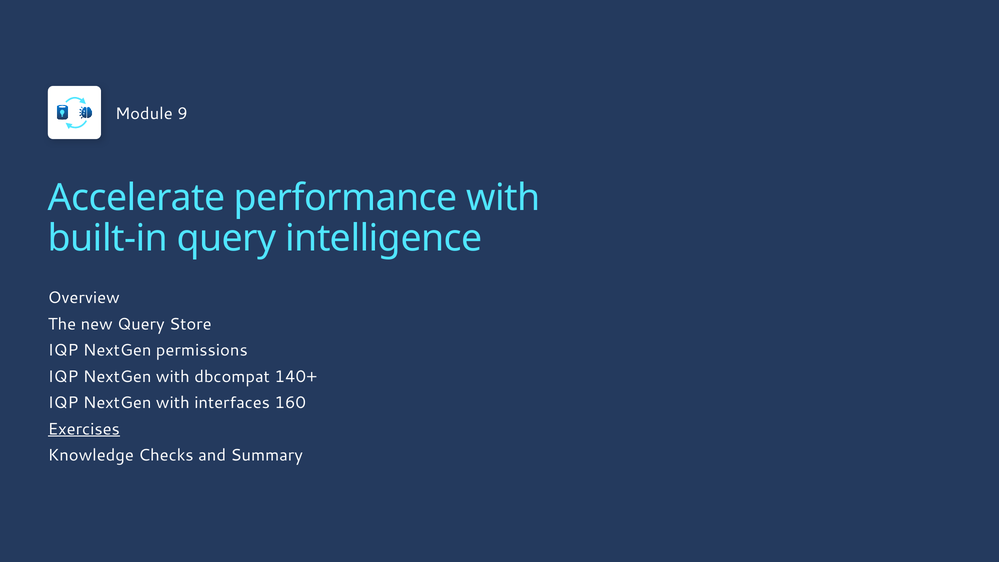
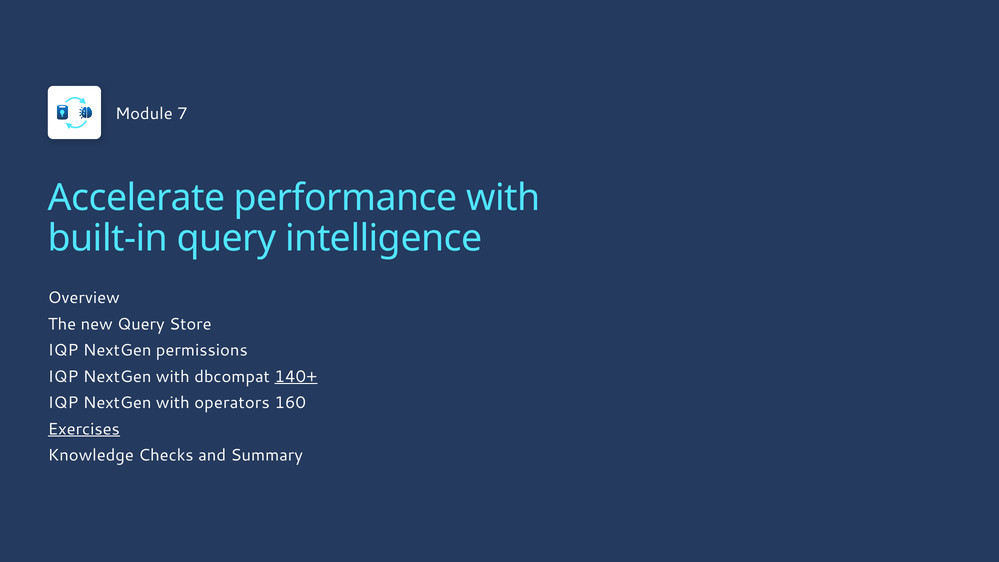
9: 9 -> 7
140+ underline: none -> present
interfaces: interfaces -> operators
